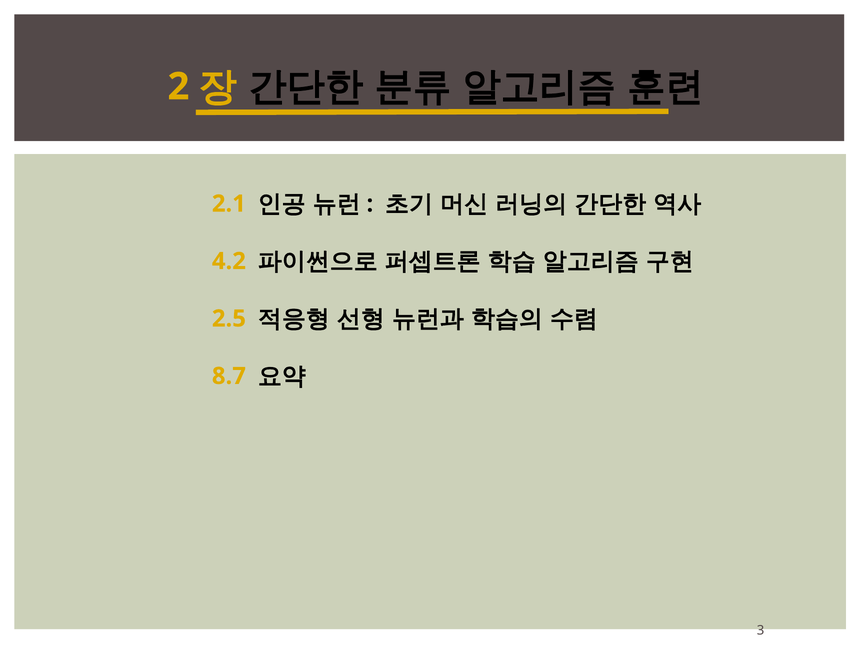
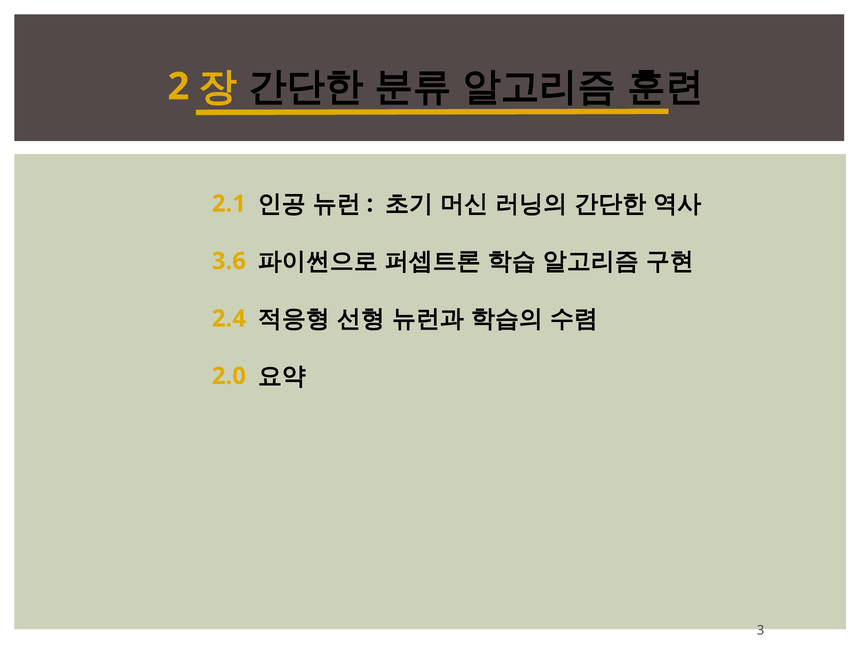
4.2: 4.2 -> 3.6
2.5: 2.5 -> 2.4
8.7: 8.7 -> 2.0
